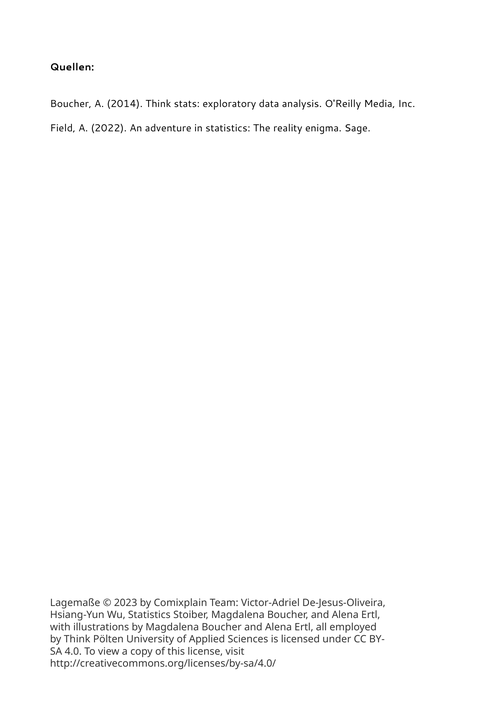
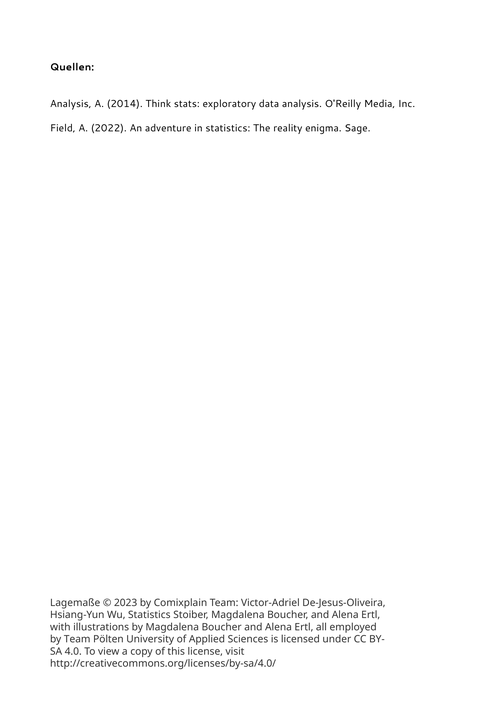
Boucher at (71, 104): Boucher -> Analysis
by Think: Think -> Team
